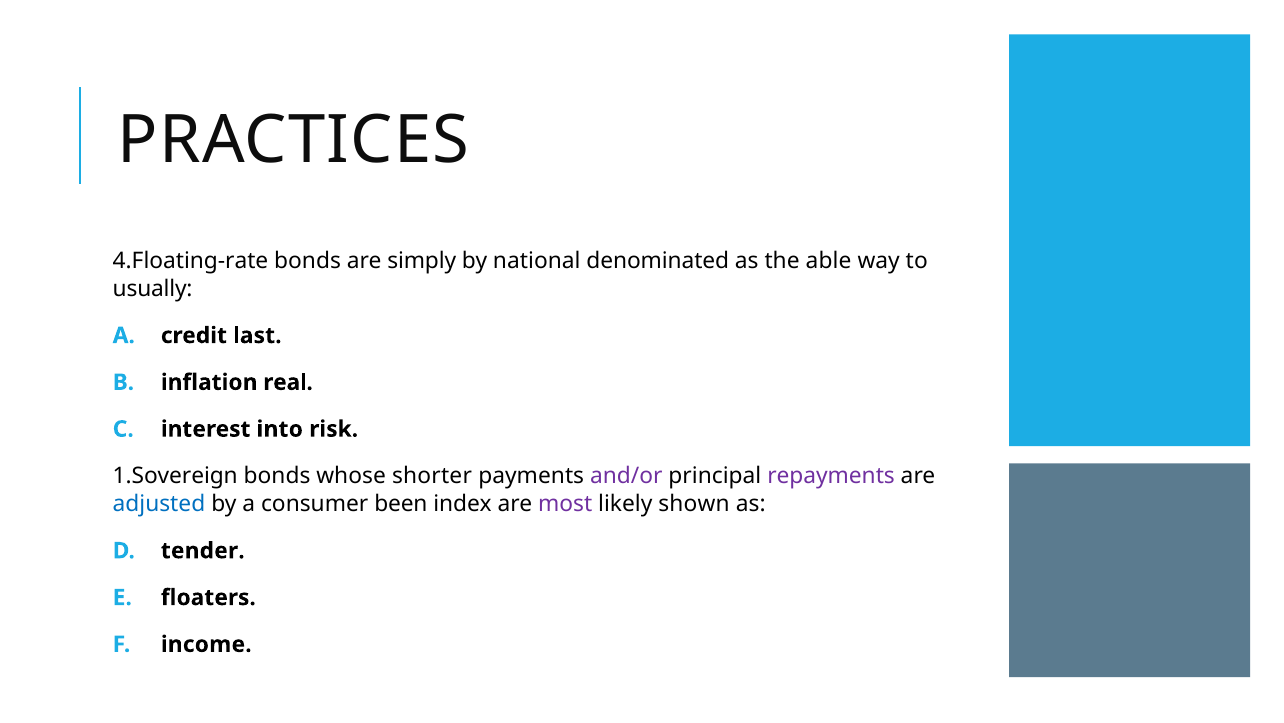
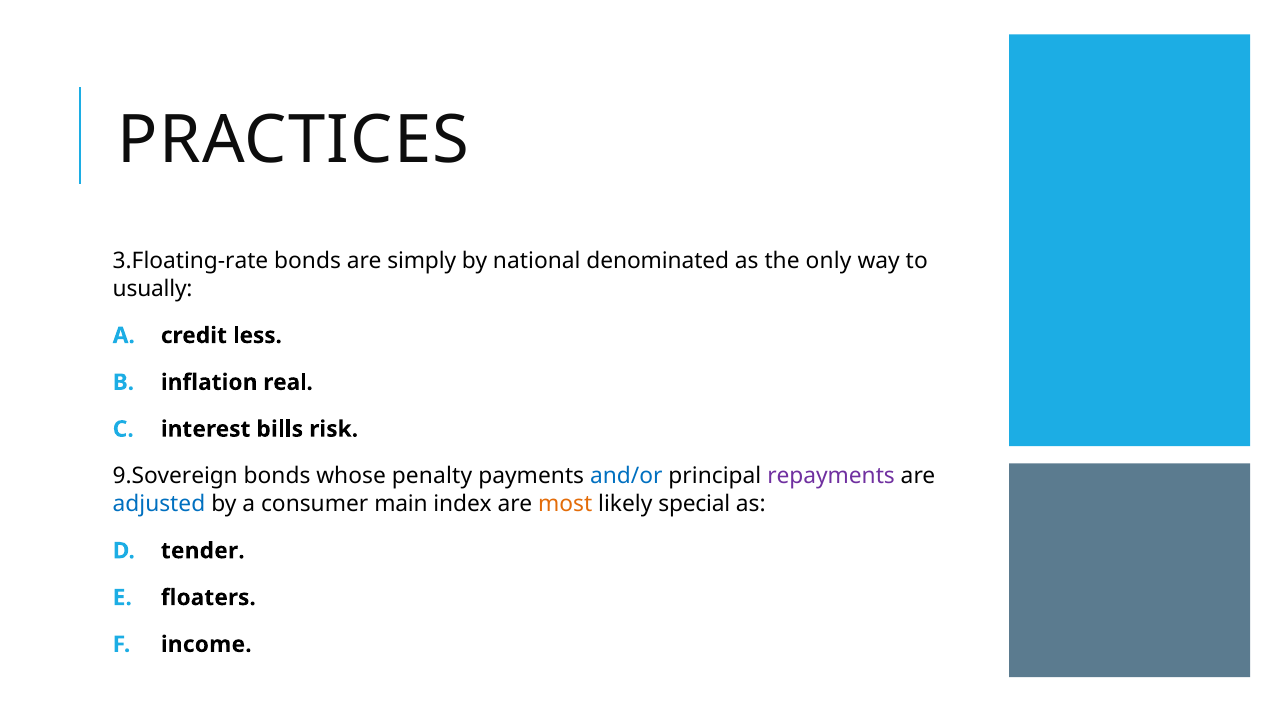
4.Floating-rate: 4.Floating-rate -> 3.Floating-rate
able: able -> only
last: last -> less
into: into -> bills
1.Sovereign: 1.Sovereign -> 9.Sovereign
shorter: shorter -> penalty
and/or colour: purple -> blue
been: been -> main
most colour: purple -> orange
shown: shown -> special
